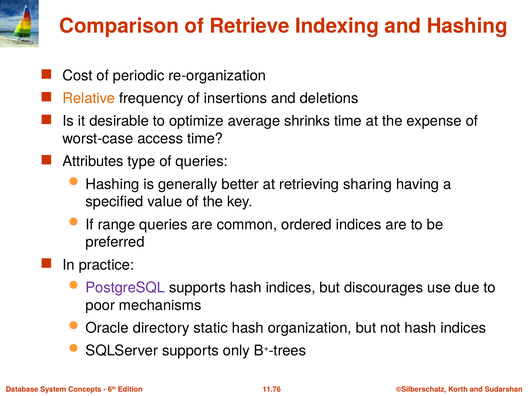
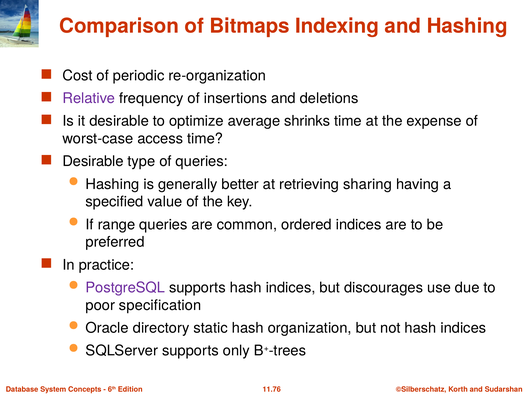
Retrieve: Retrieve -> Bitmaps
Relative colour: orange -> purple
Attributes at (93, 161): Attributes -> Desirable
mechanisms: mechanisms -> specification
